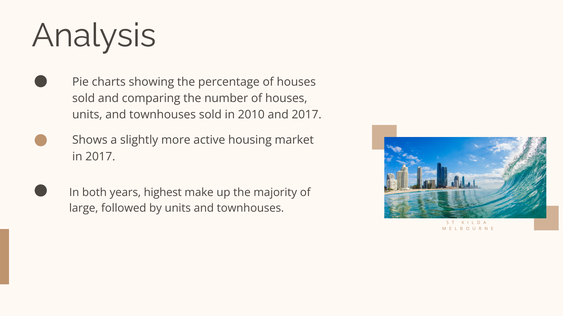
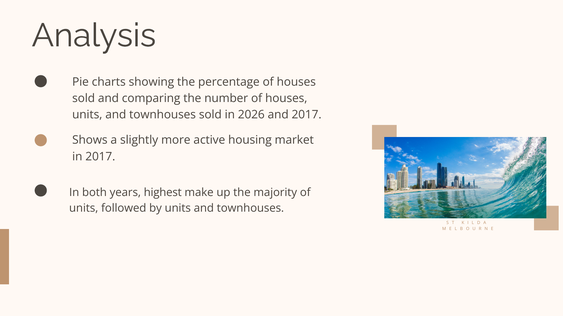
2010: 2010 -> 2026
large at (84, 209): large -> units
